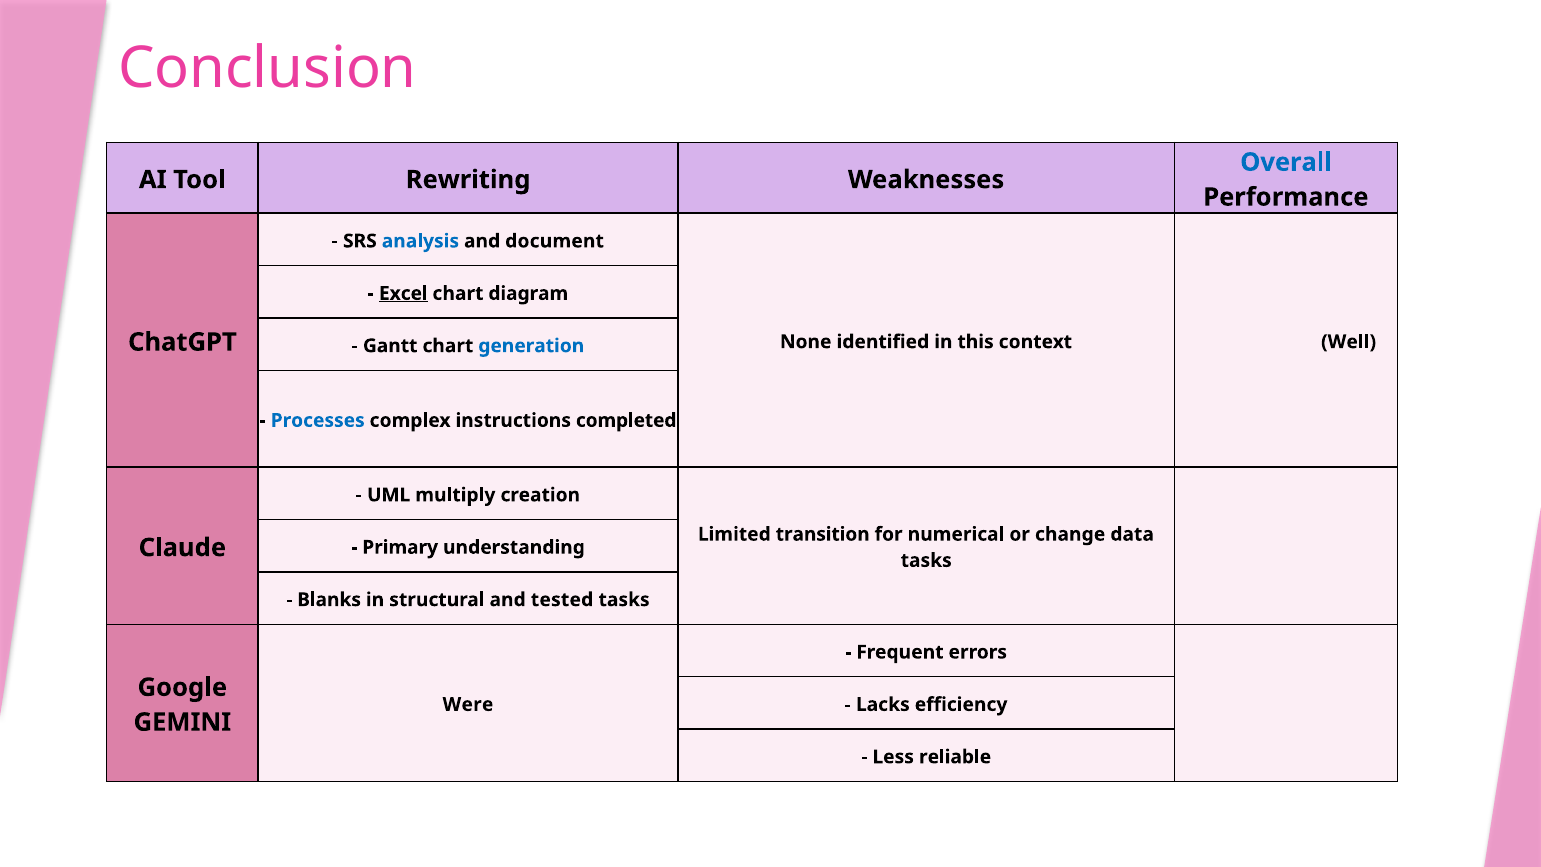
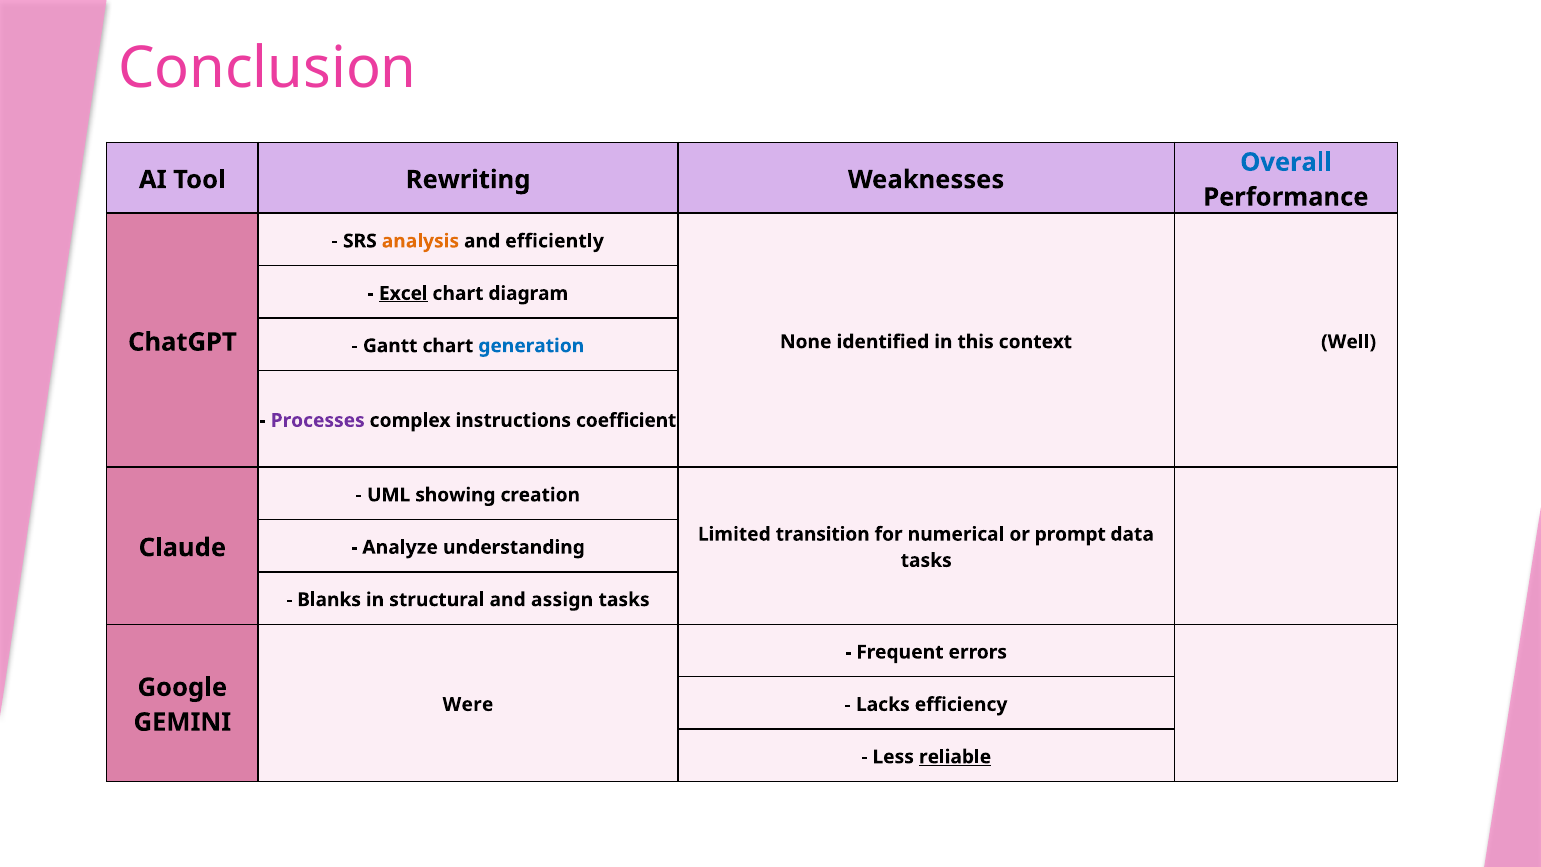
analysis colour: blue -> orange
document: document -> efficiently
Processes colour: blue -> purple
completed: completed -> coefficient
multiply: multiply -> showing
change: change -> prompt
Primary: Primary -> Analyze
tested: tested -> assign
reliable underline: none -> present
